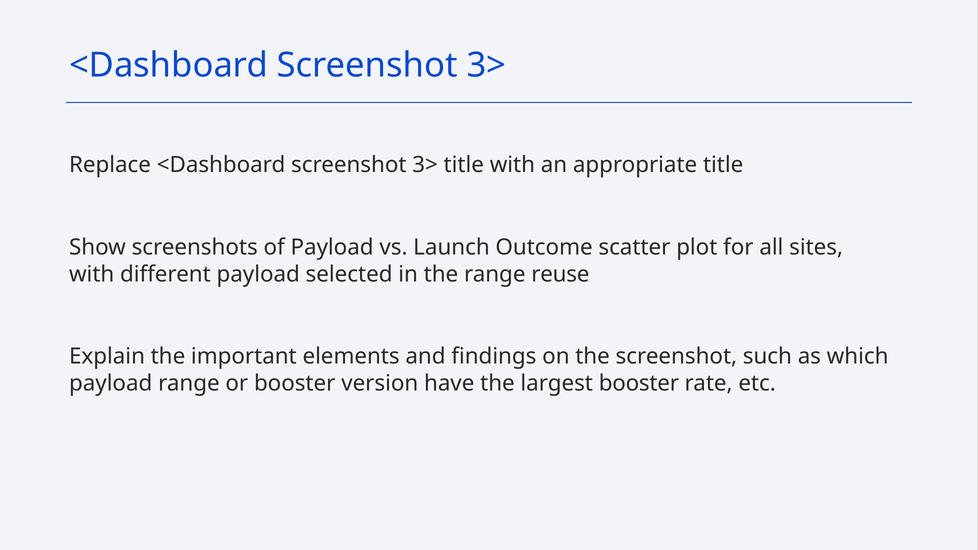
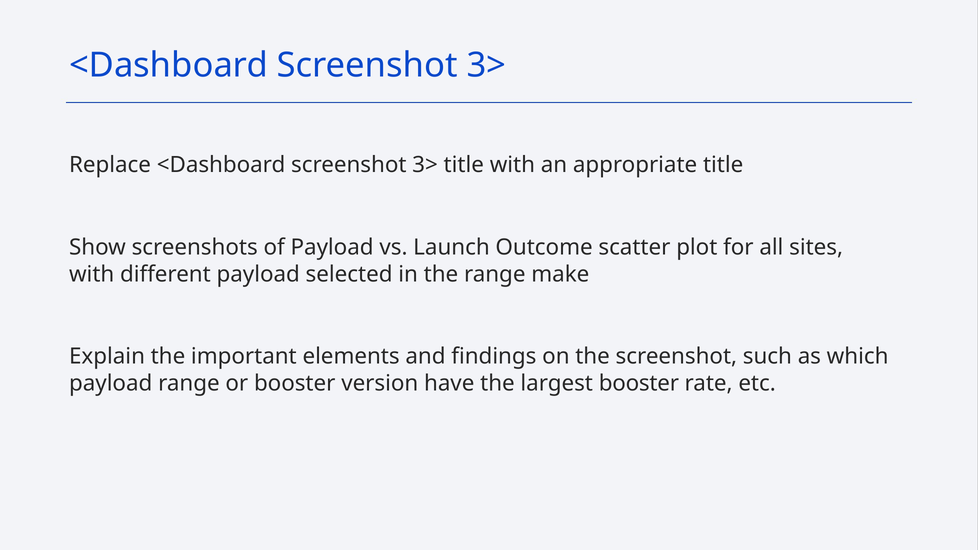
reuse: reuse -> make
